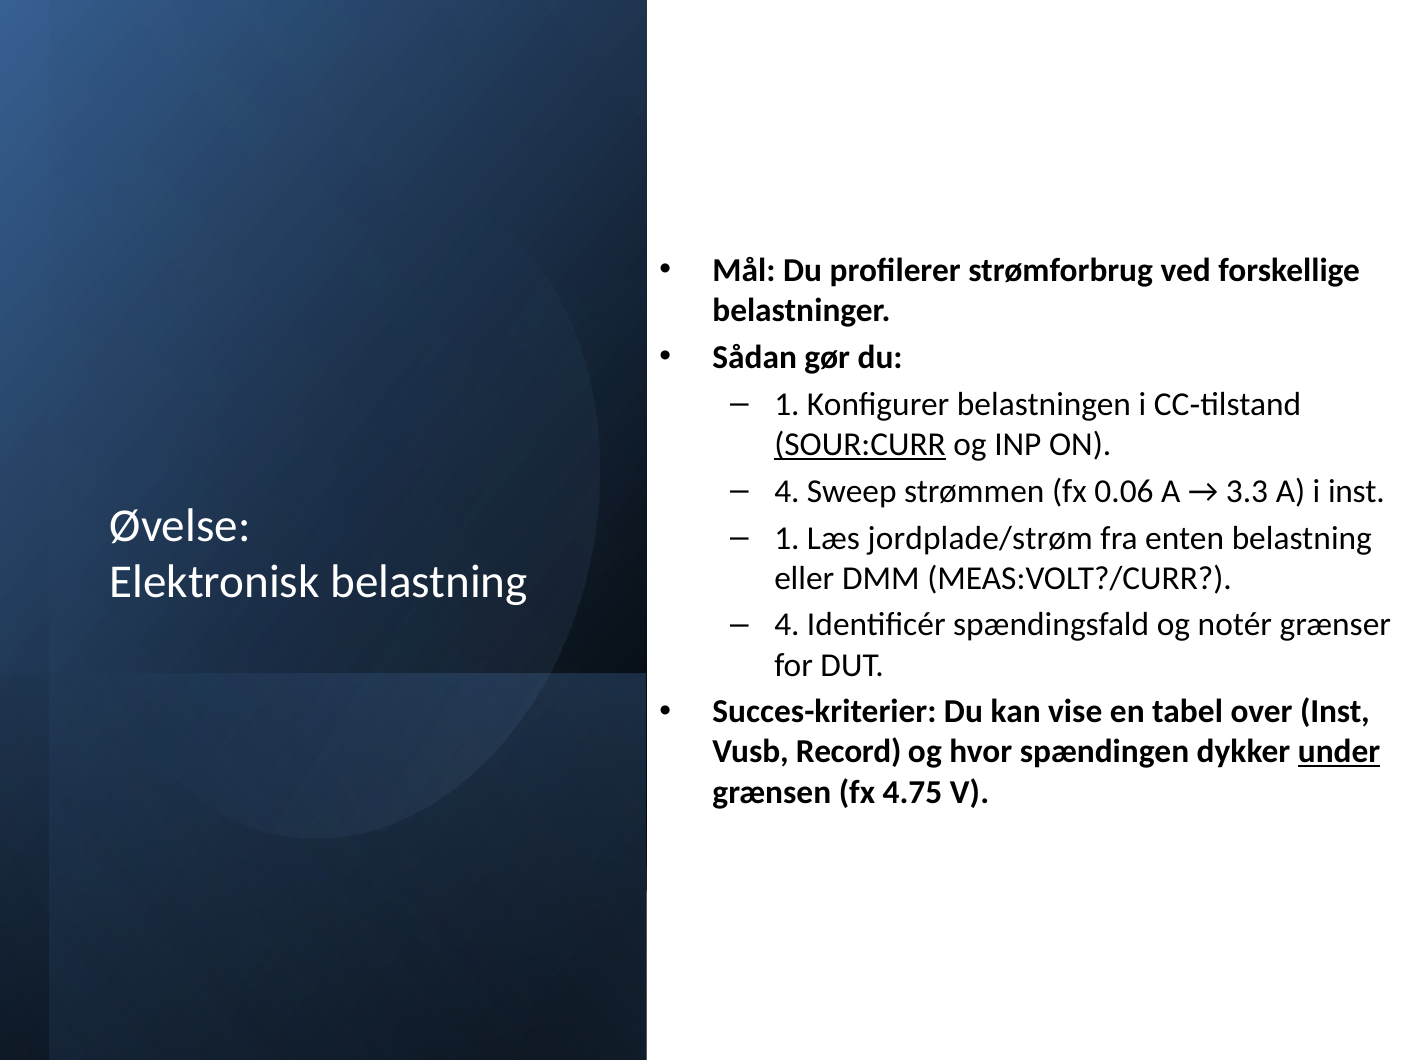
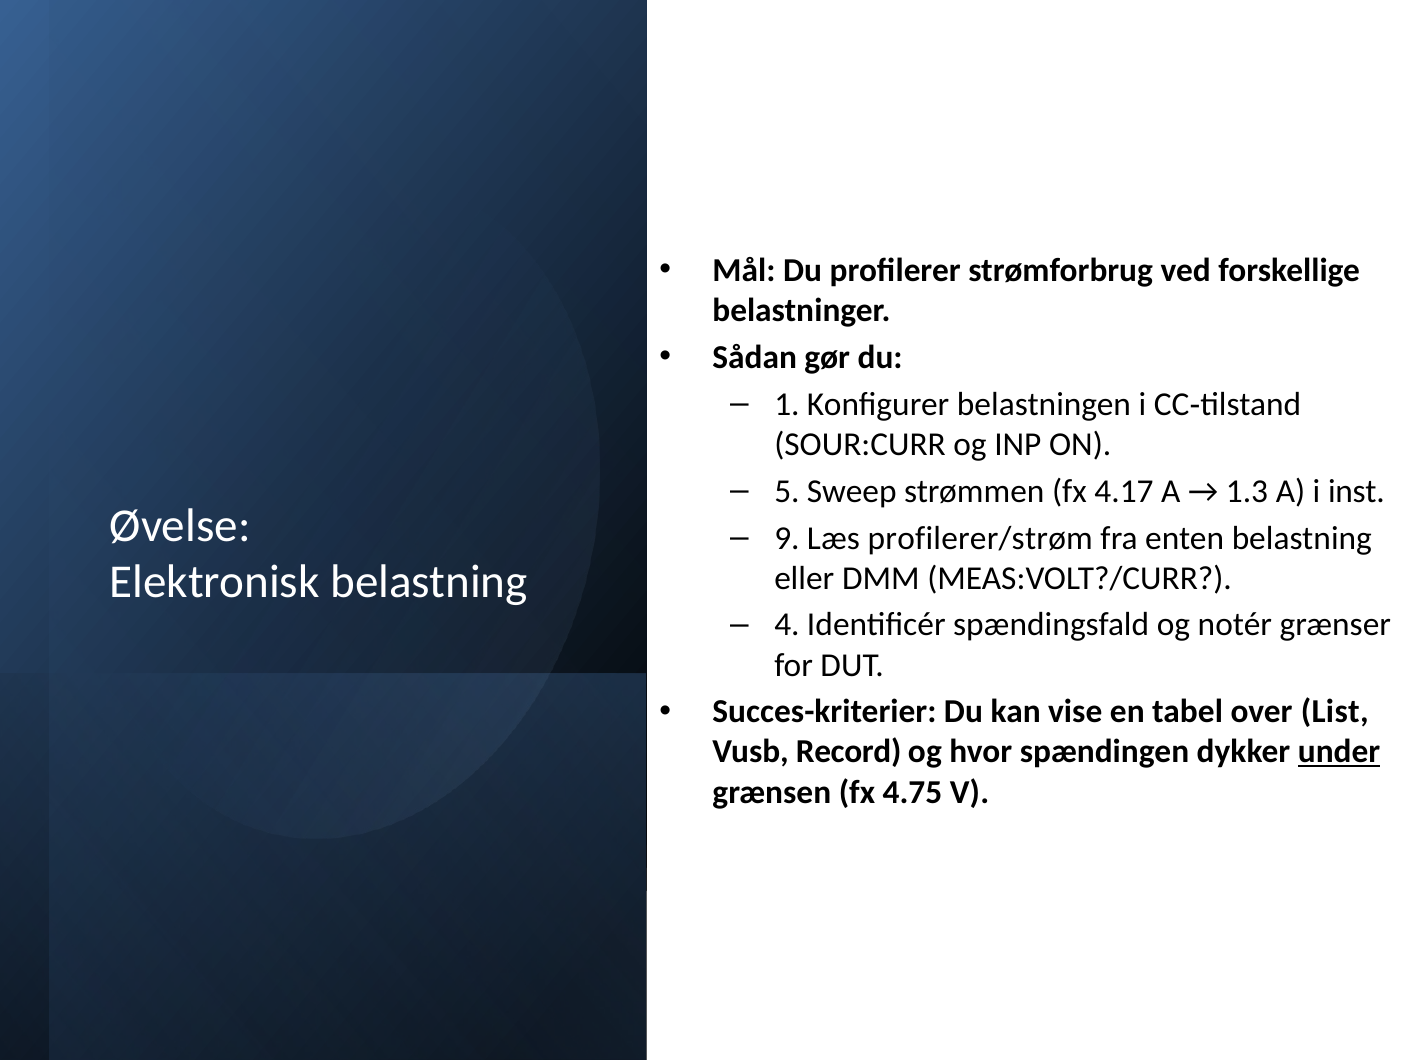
SOUR:CURR underline: present -> none
4 at (787, 491): 4 -> 5
0.06: 0.06 -> 4.17
3.3: 3.3 -> 1.3
1 at (787, 538): 1 -> 9
jordplade/strøm: jordplade/strøm -> profilerer/strøm
over Inst: Inst -> List
